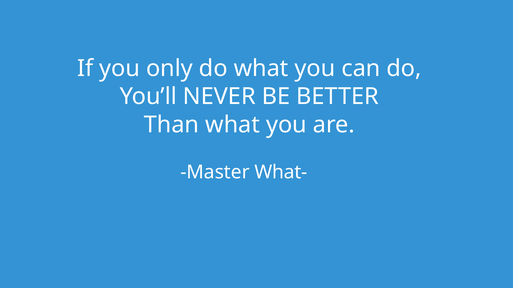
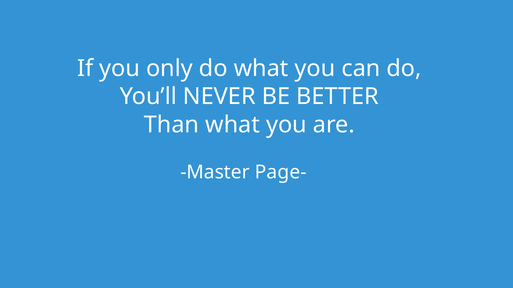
What-: What- -> Page-
